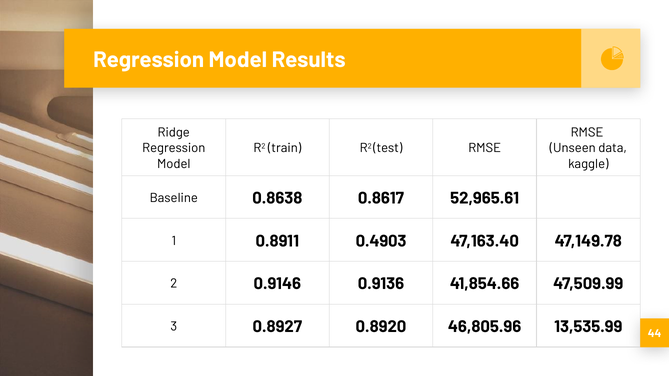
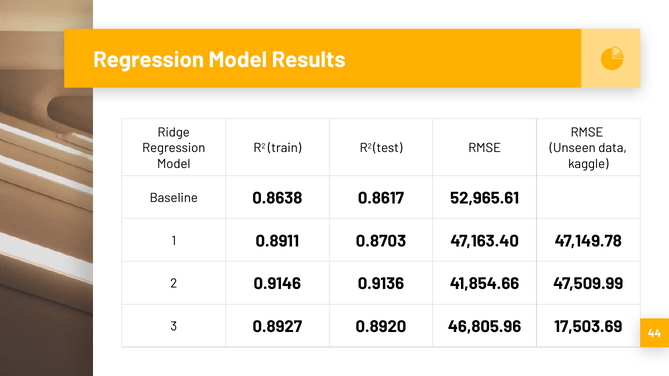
0.4903: 0.4903 -> 0.8703
13,535.99: 13,535.99 -> 17,503.69
